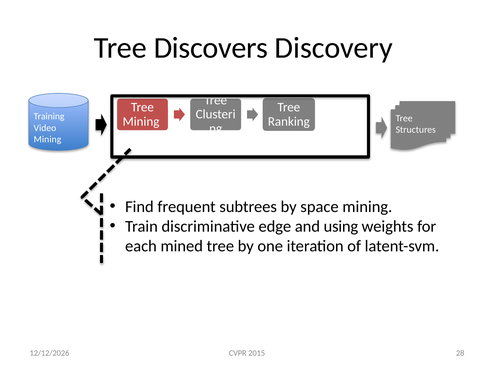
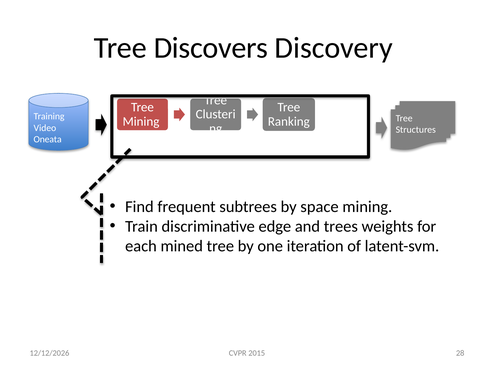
Mining at (47, 140): Mining -> Oneata
using: using -> trees
